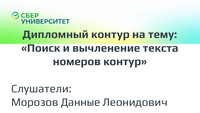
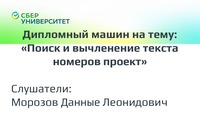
Дипломный контур: контур -> машин
номеров контур: контур -> проект
